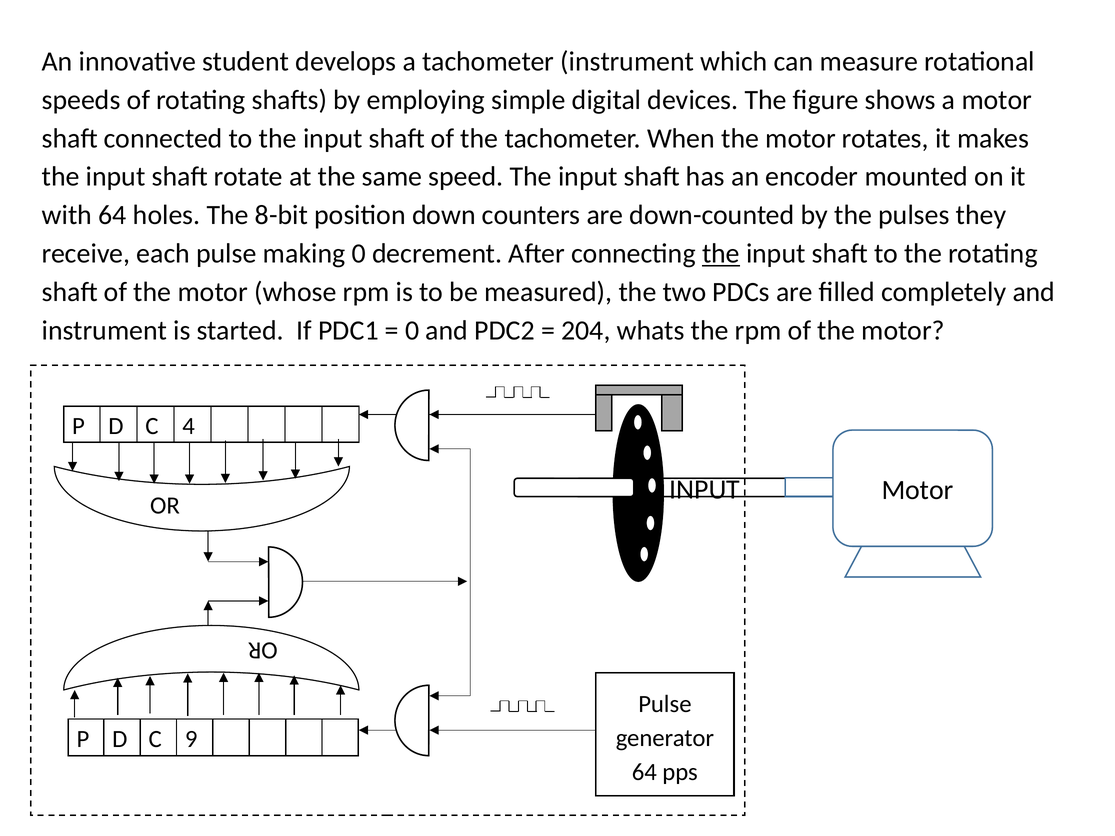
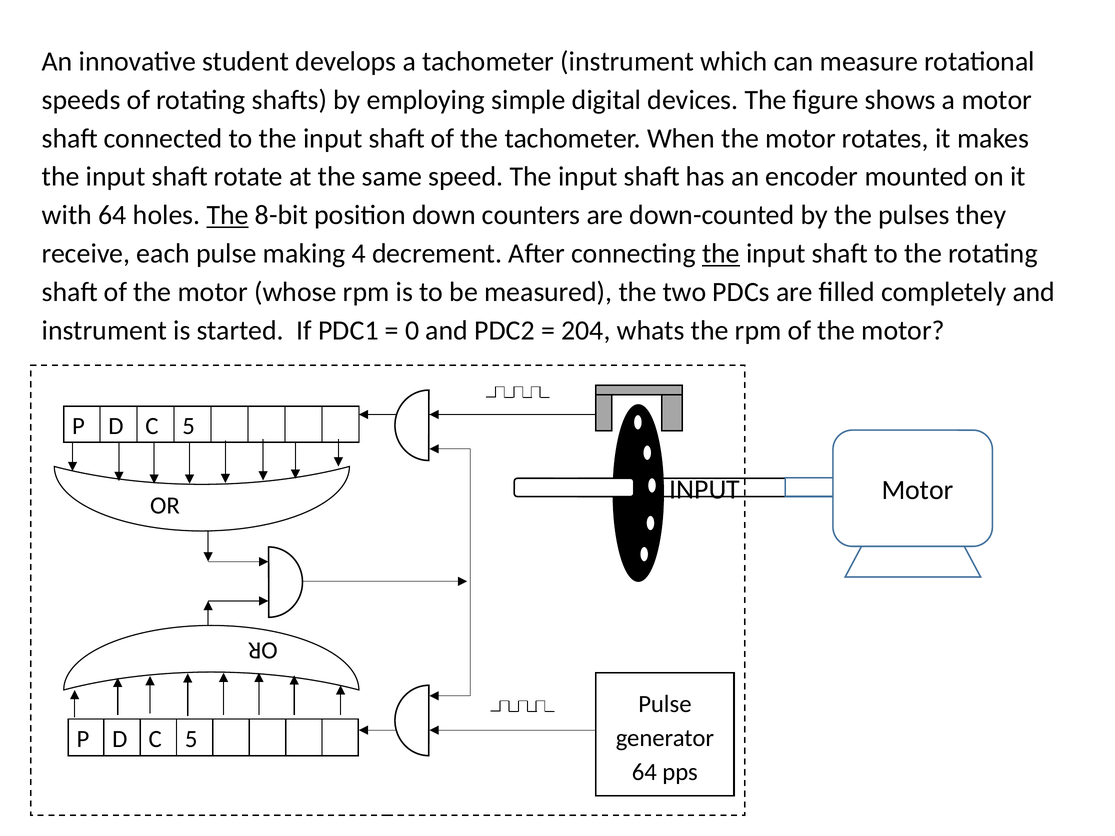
The at (228, 215) underline: none -> present
making 0: 0 -> 4
4 at (189, 426): 4 -> 5
9 at (191, 739): 9 -> 5
